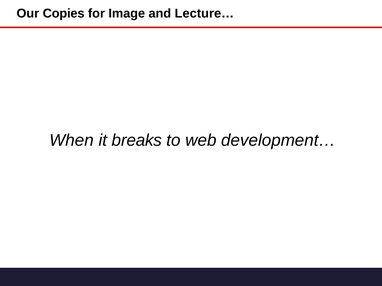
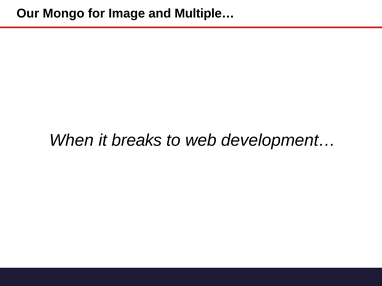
Copies: Copies -> Mongo
Lecture…: Lecture… -> Multiple…
